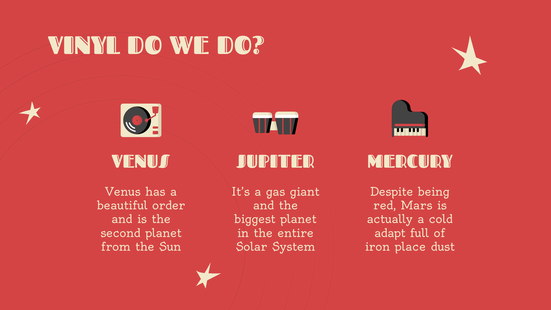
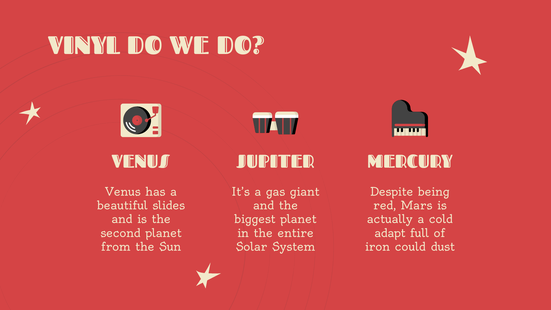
order: order -> slides
place: place -> could
